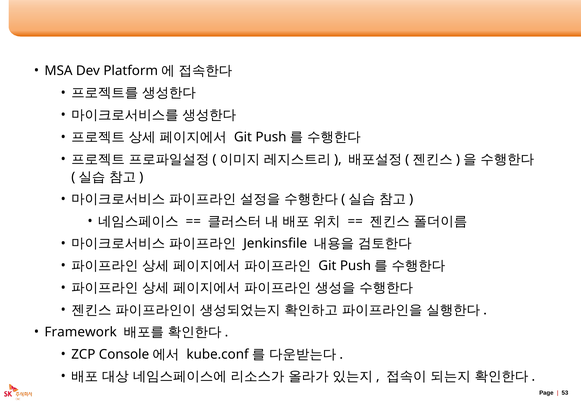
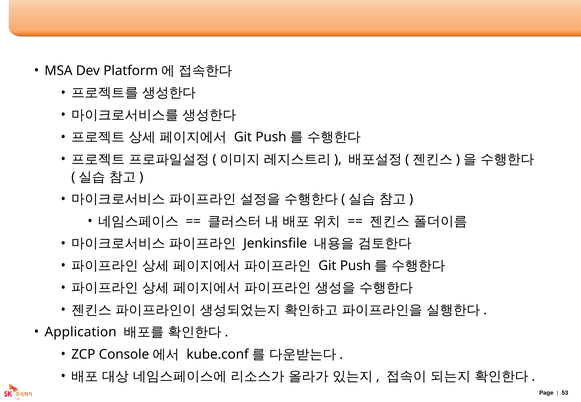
Framework: Framework -> Application
